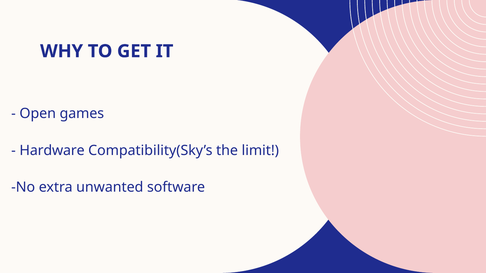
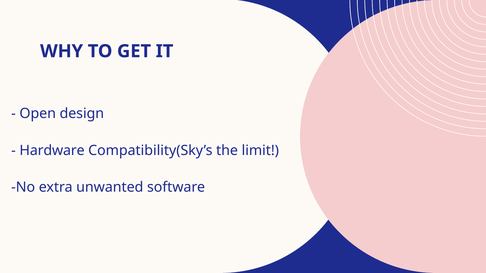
games: games -> design
